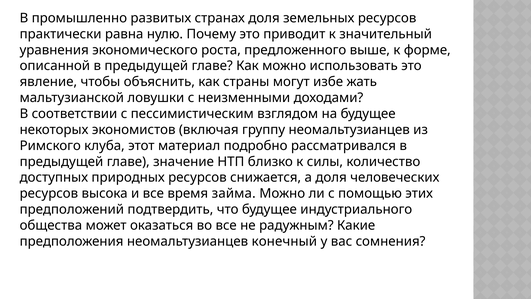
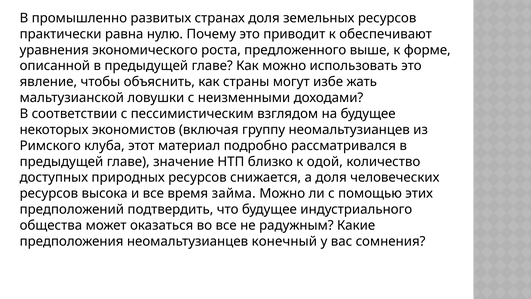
значительный: значительный -> обеспечивают
силы: силы -> одой
